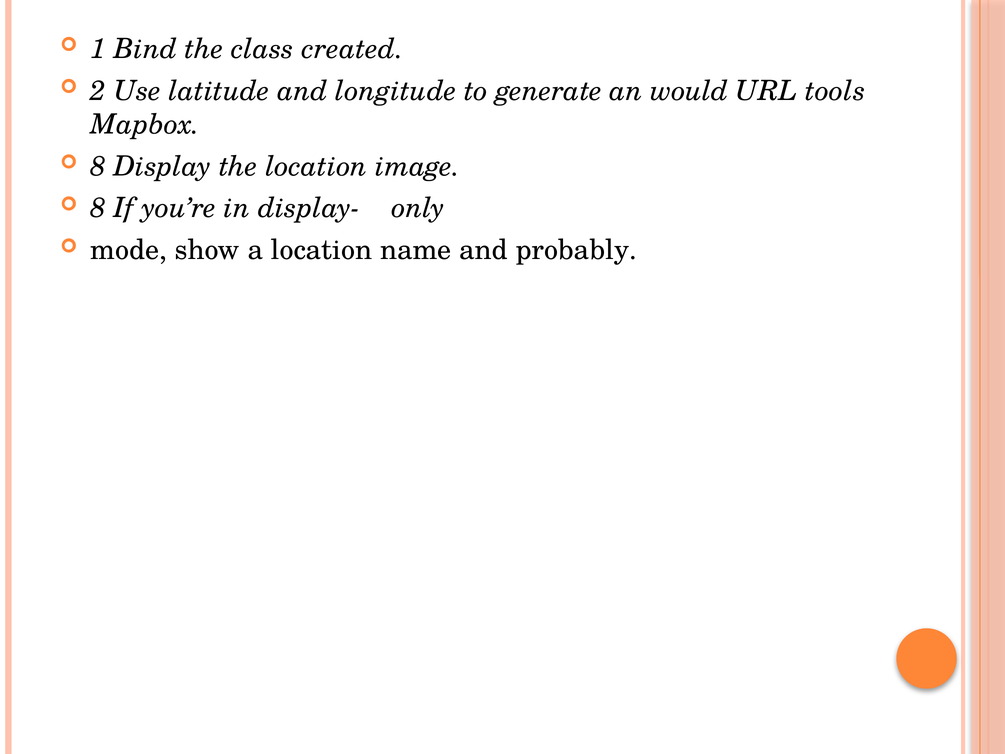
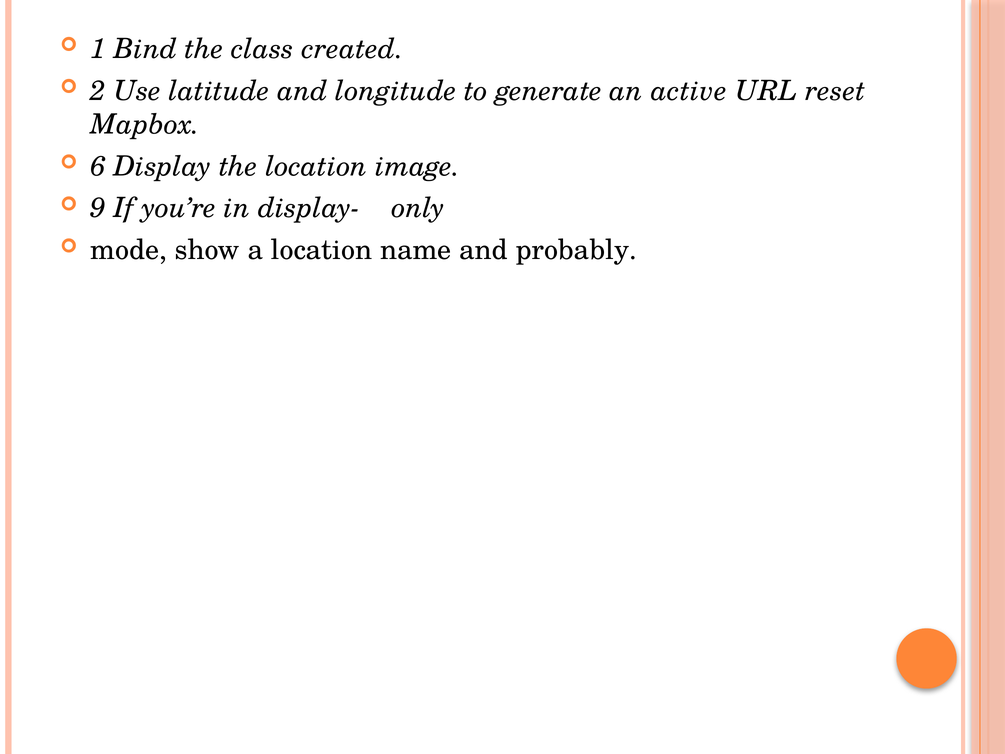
would: would -> active
tools: tools -> reset
8 at (98, 166): 8 -> 6
8 at (98, 208): 8 -> 9
